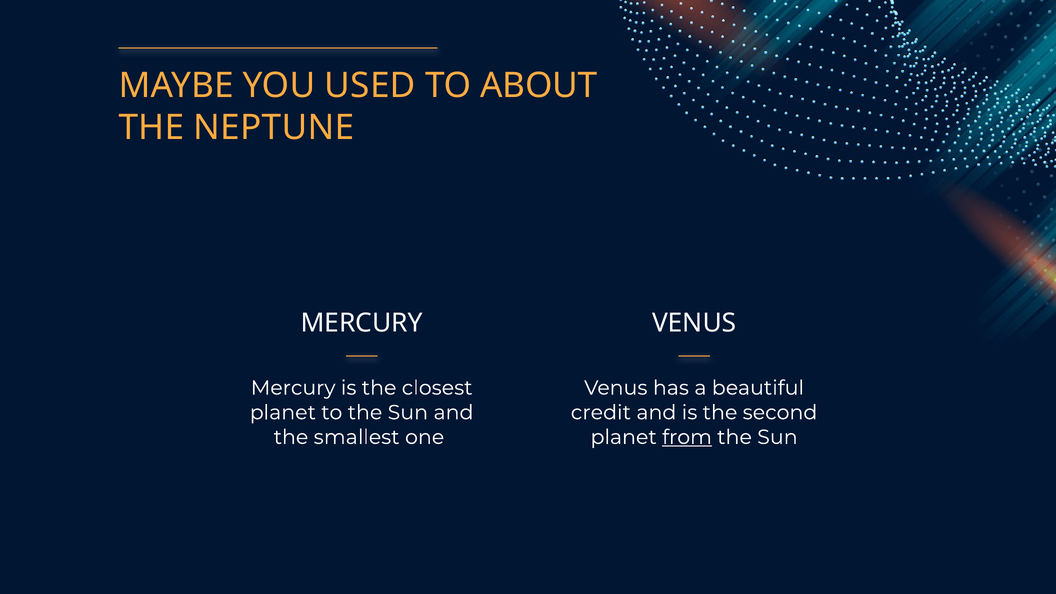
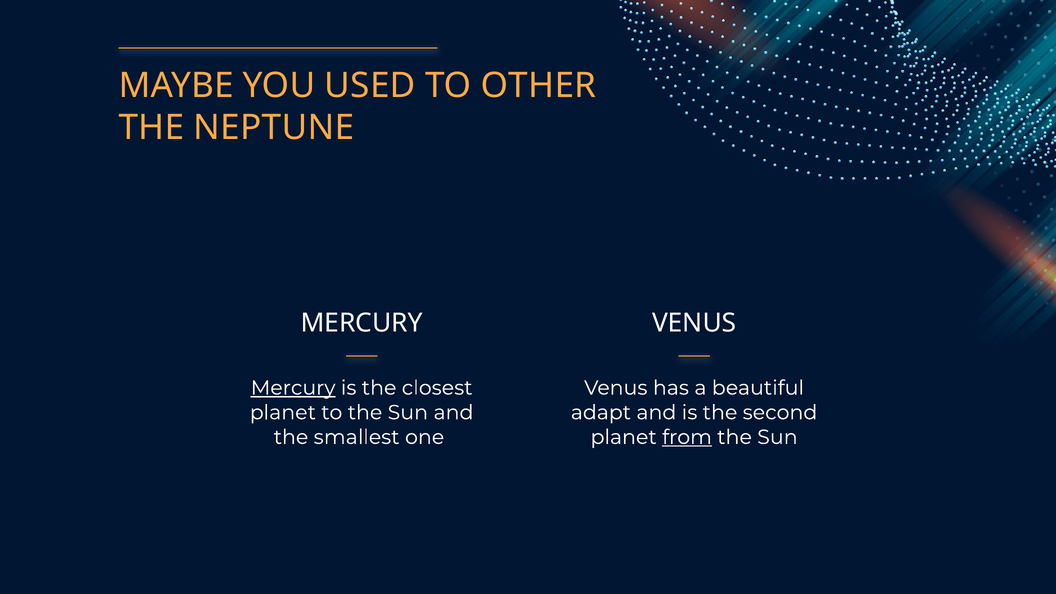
ABOUT: ABOUT -> OTHER
Mercury at (293, 388) underline: none -> present
credit: credit -> adapt
